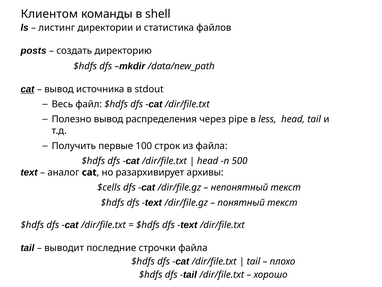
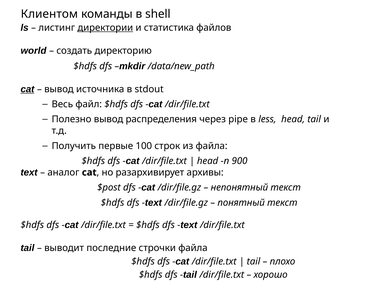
директории underline: none -> present
posts: posts -> world
500: 500 -> 900
$cells: $cells -> $post
